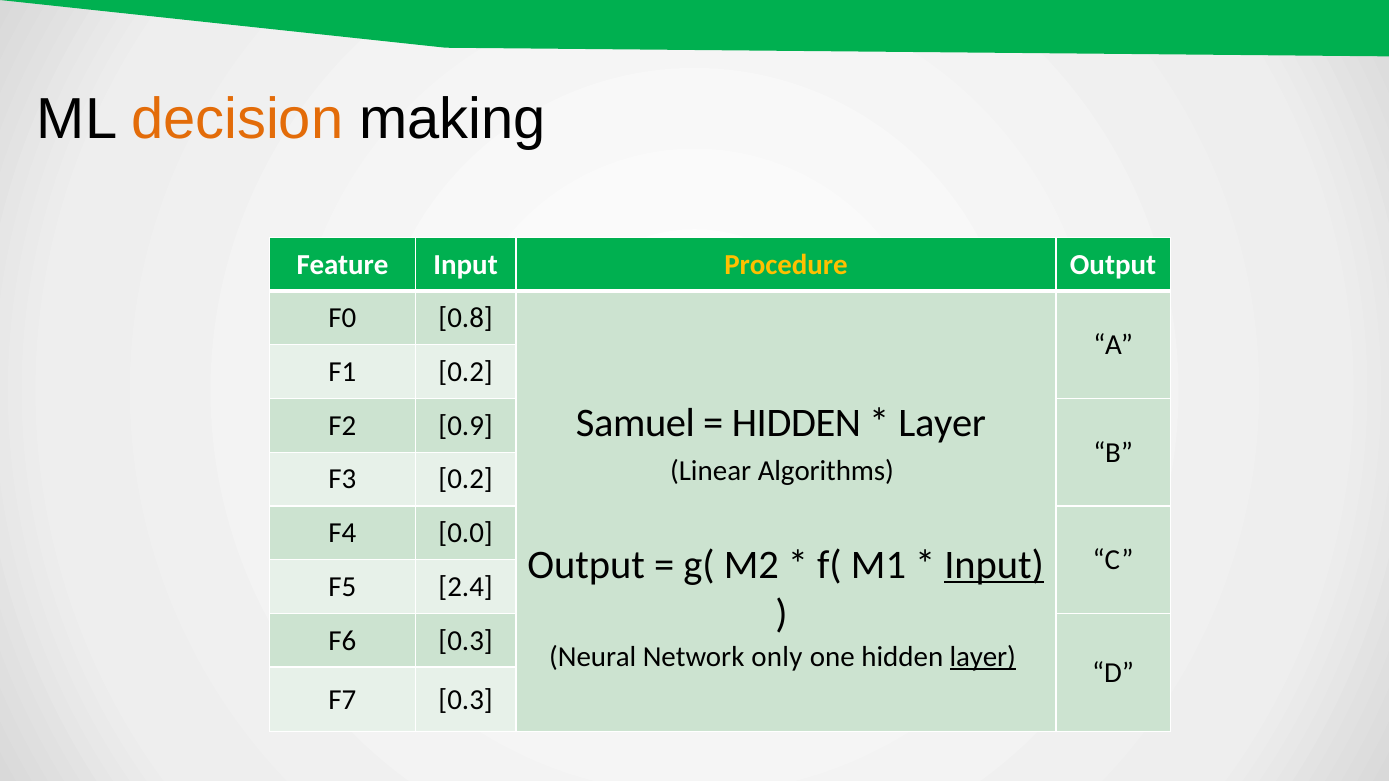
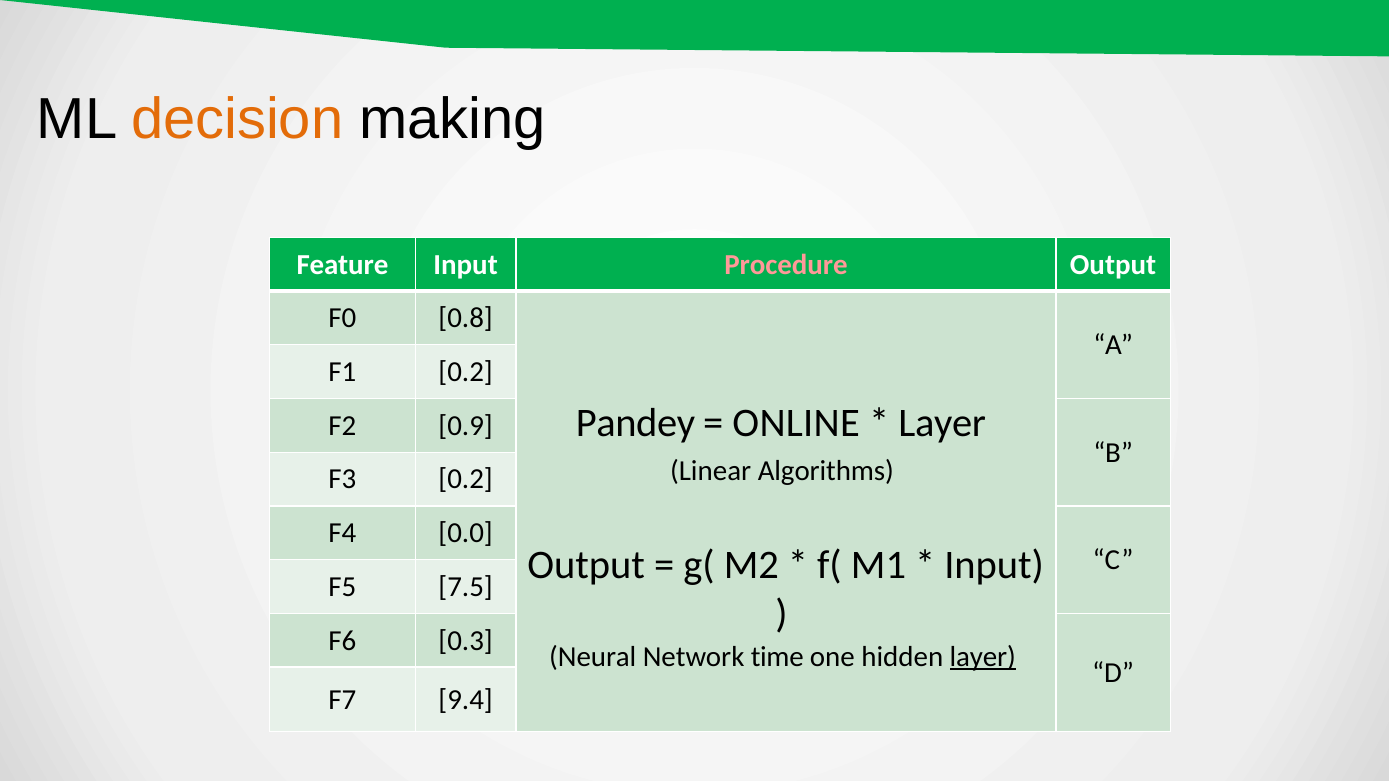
Procedure colour: yellow -> pink
Samuel: Samuel -> Pandey
HIDDEN at (796, 424): HIDDEN -> ONLINE
Input at (994, 565) underline: present -> none
2.4: 2.4 -> 7.5
only: only -> time
F7 0.3: 0.3 -> 9.4
